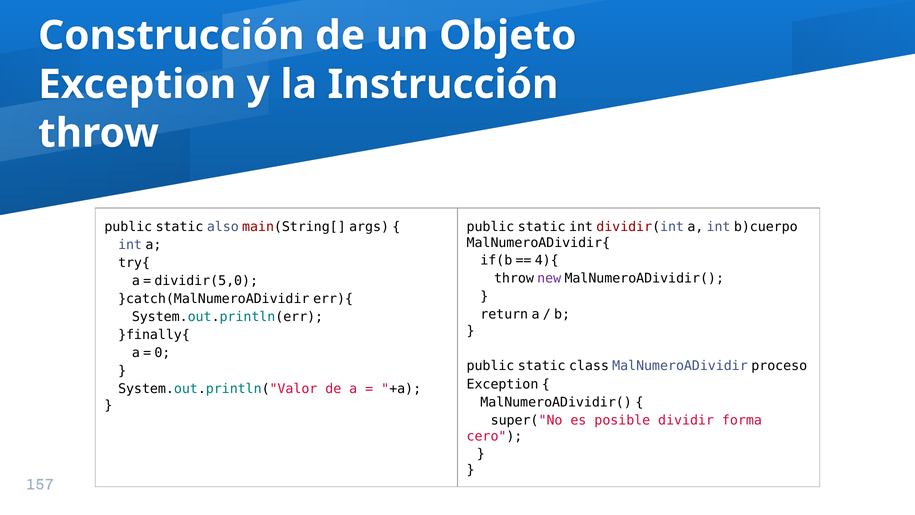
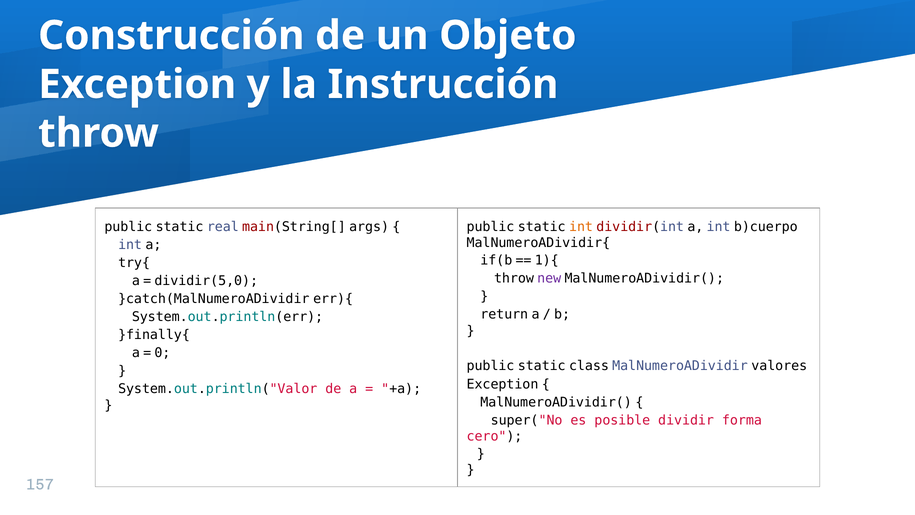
also: also -> real
int at (581, 227) colour: black -> orange
4){: 4){ -> 1){
proceso: proceso -> valores
